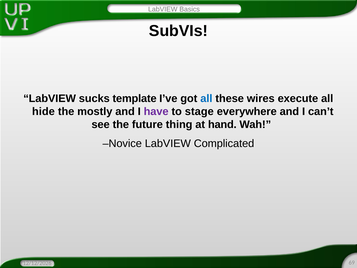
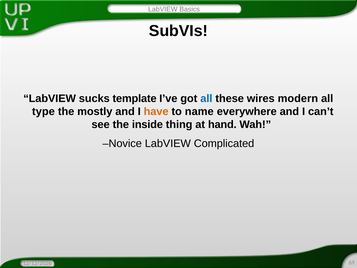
execute: execute -> modern
hide: hide -> type
have colour: purple -> orange
stage: stage -> name
future: future -> inside
